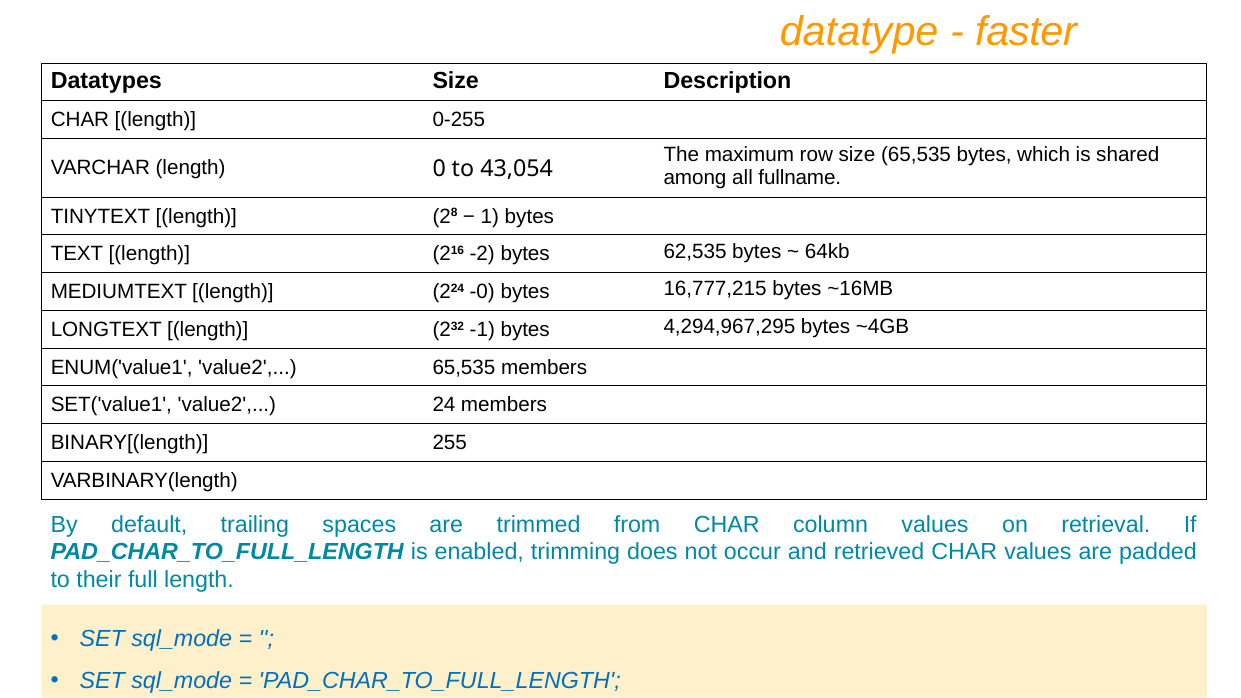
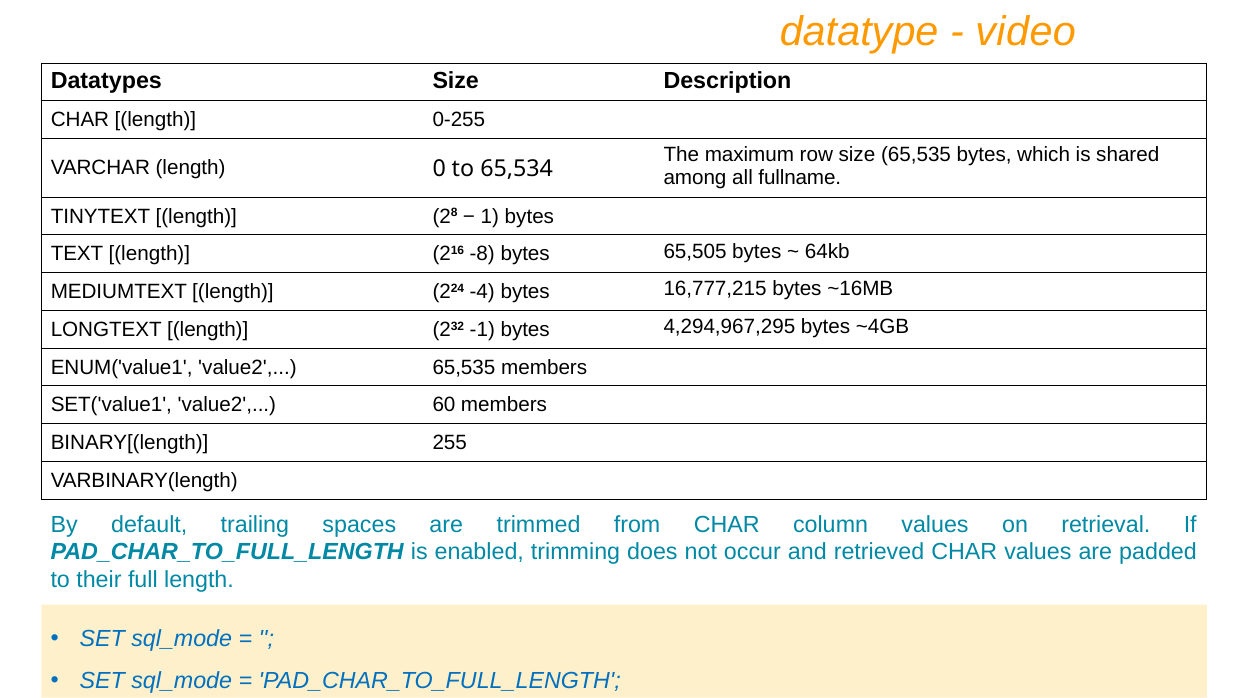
faster: faster -> video
43,054: 43,054 -> 65,534
-2: -2 -> -8
62,535: 62,535 -> 65,505
-0: -0 -> -4
24: 24 -> 60
